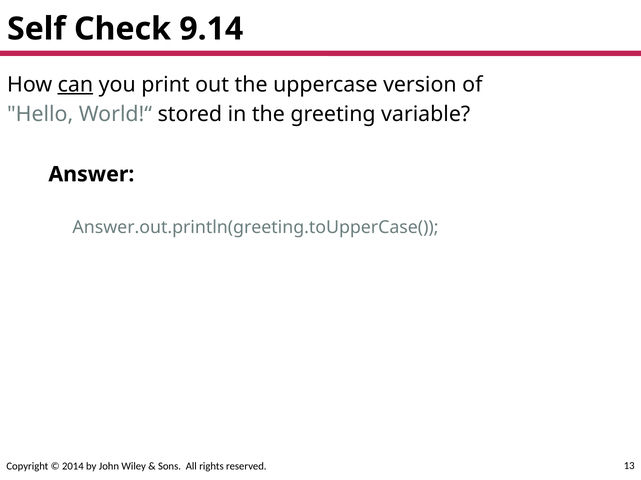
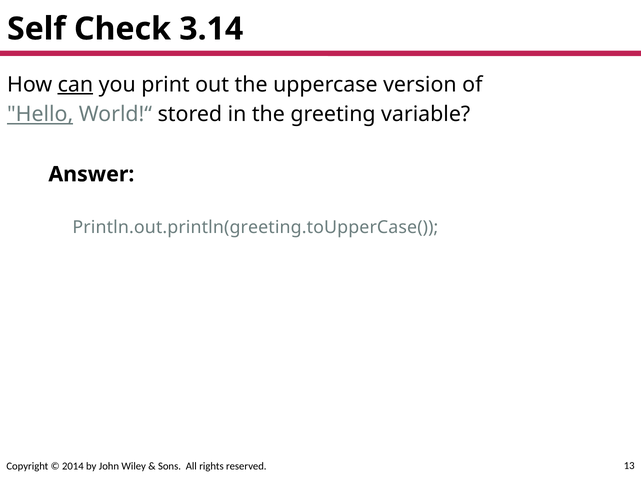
9.14: 9.14 -> 3.14
Hello underline: none -> present
Answer.out.println(greeting.toUpperCase(: Answer.out.println(greeting.toUpperCase( -> Println.out.println(greeting.toUpperCase(
